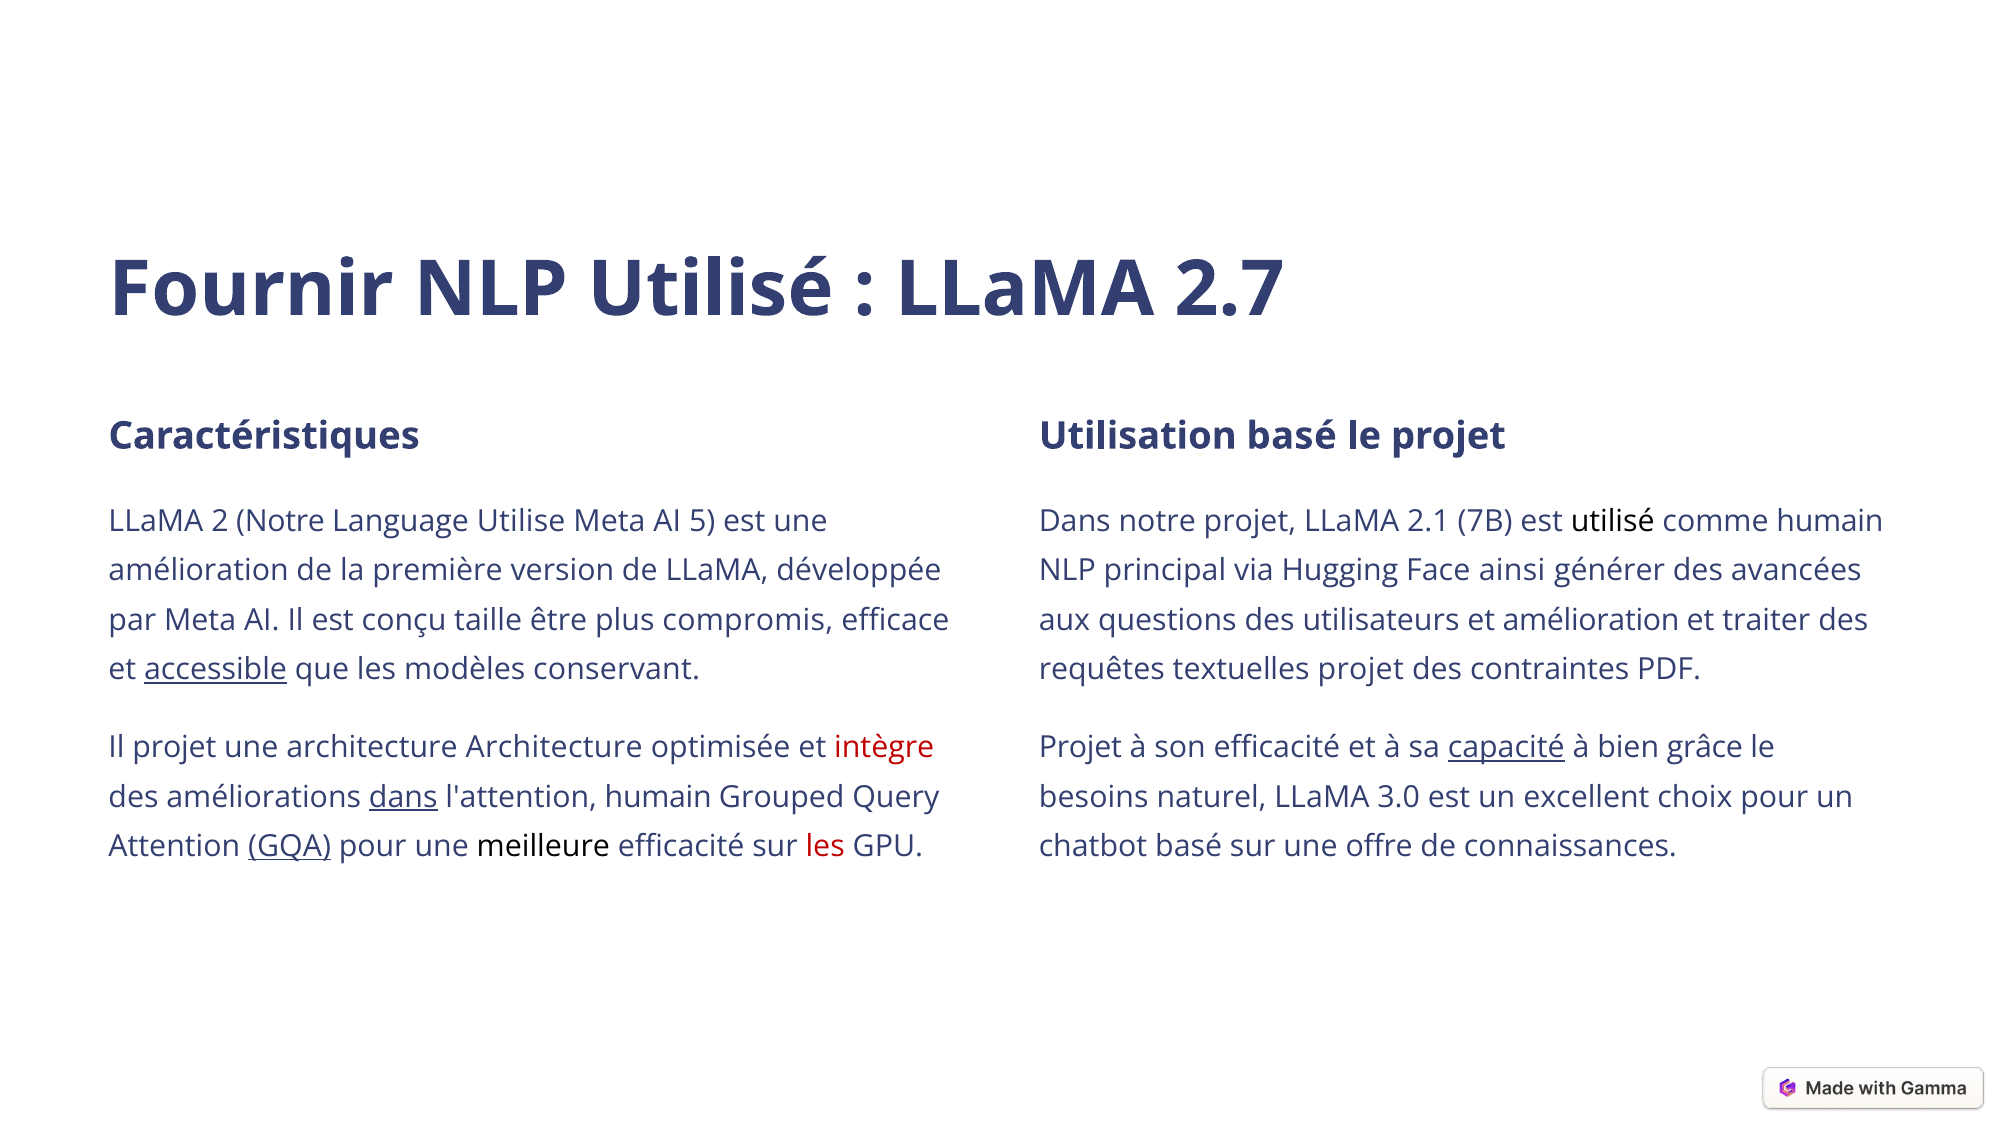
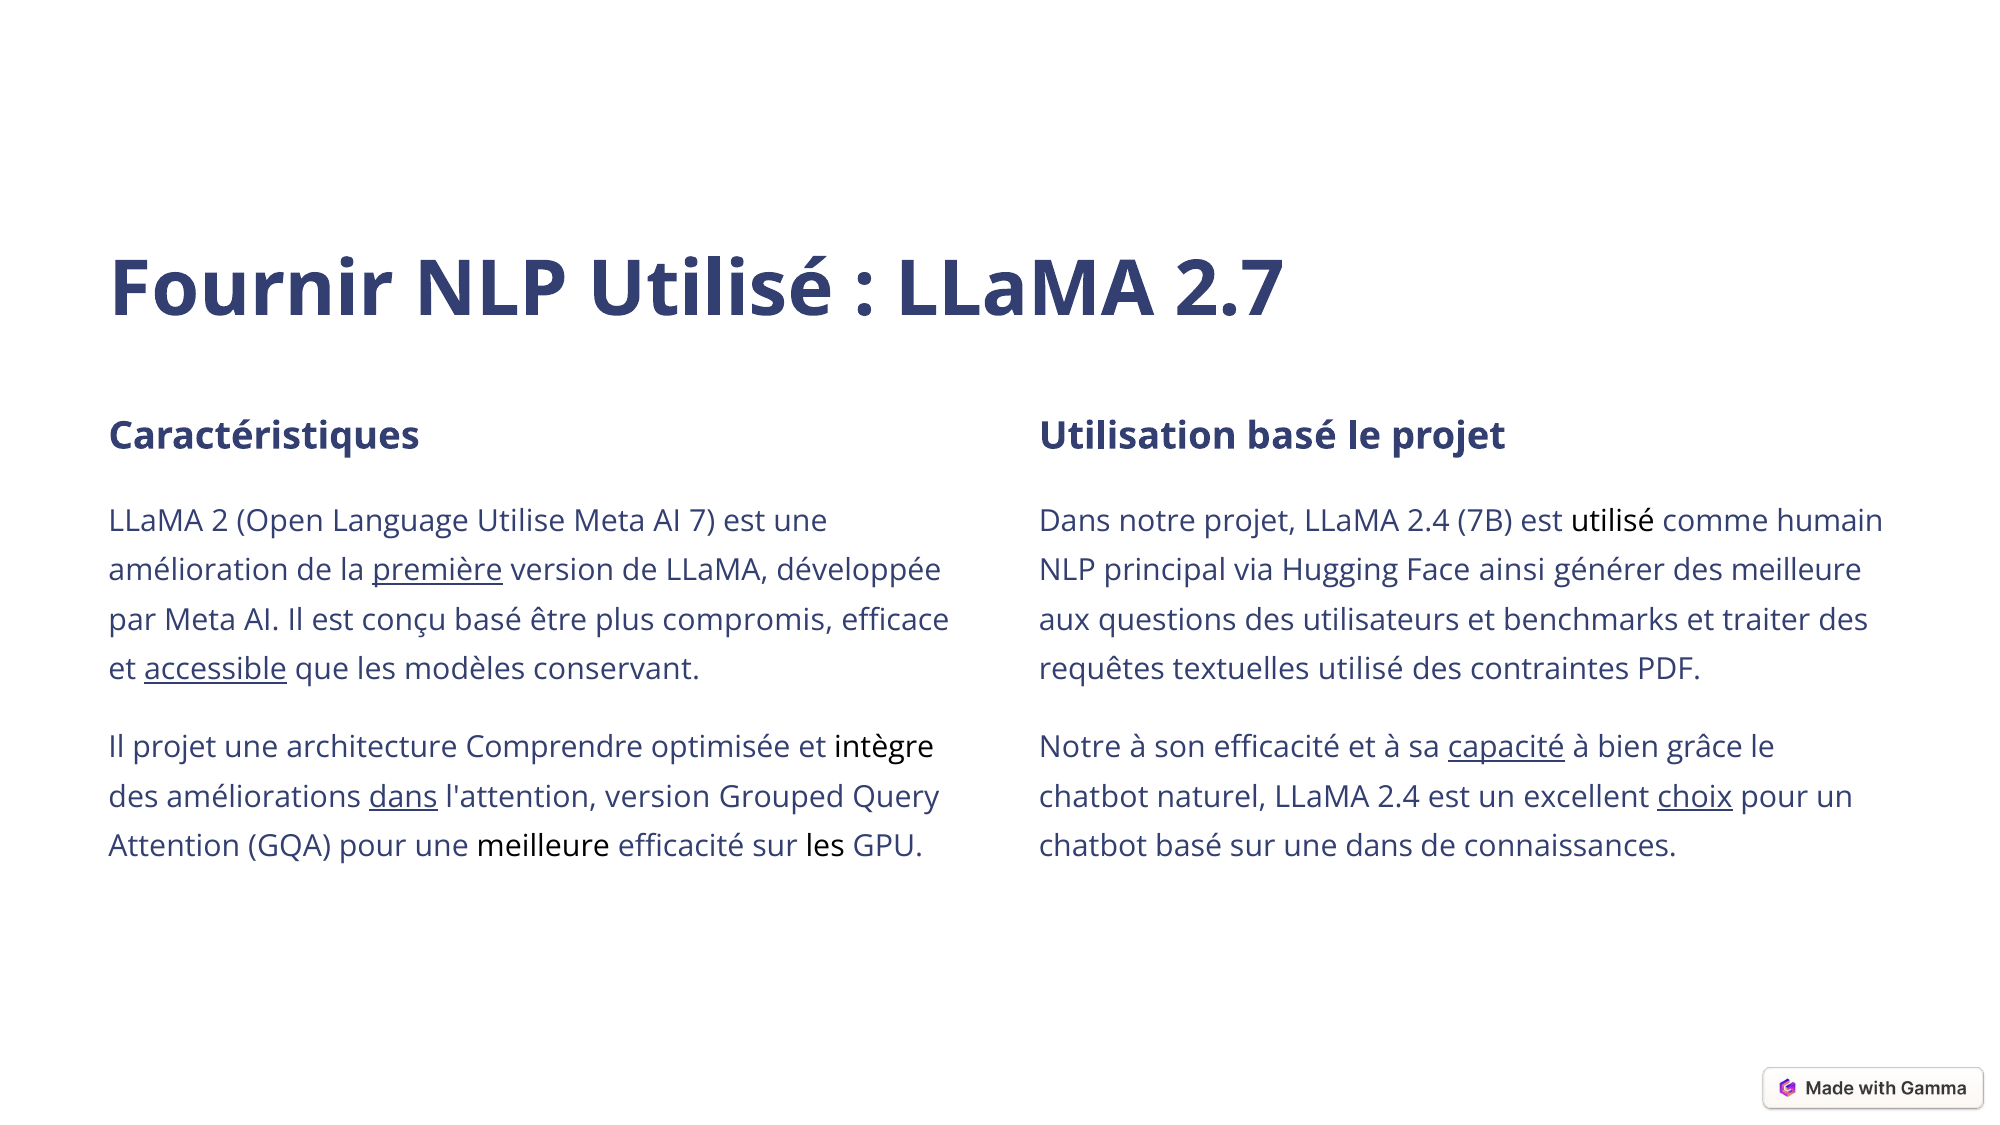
2 Notre: Notre -> Open
5: 5 -> 7
projet LLaMA 2.1: 2.1 -> 2.4
première underline: none -> present
des avancées: avancées -> meilleure
conçu taille: taille -> basé
et amélioration: amélioration -> benchmarks
textuelles projet: projet -> utilisé
architecture Architecture: Architecture -> Comprendre
intègre colour: red -> black
Projet at (1080, 748): Projet -> Notre
l'attention humain: humain -> version
besoins at (1094, 797): besoins -> chatbot
naturel LLaMA 3.0: 3.0 -> 2.4
choix underline: none -> present
GQA underline: present -> none
les at (825, 846) colour: red -> black
une offre: offre -> dans
